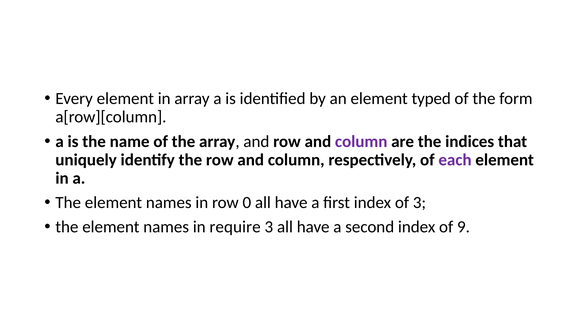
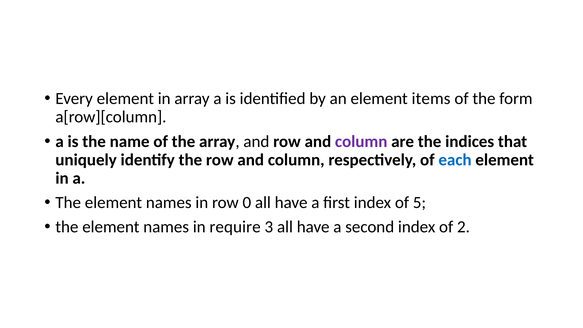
typed: typed -> items
each colour: purple -> blue
of 3: 3 -> 5
9: 9 -> 2
